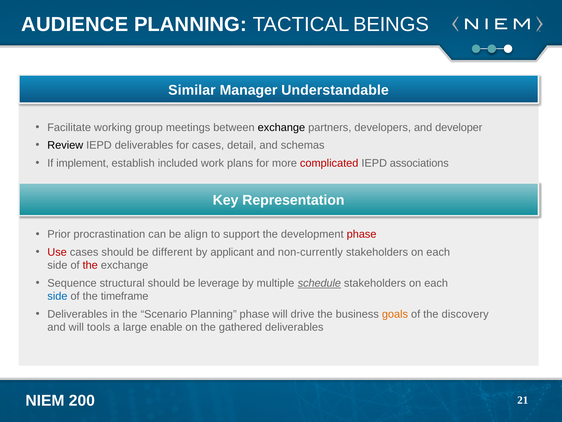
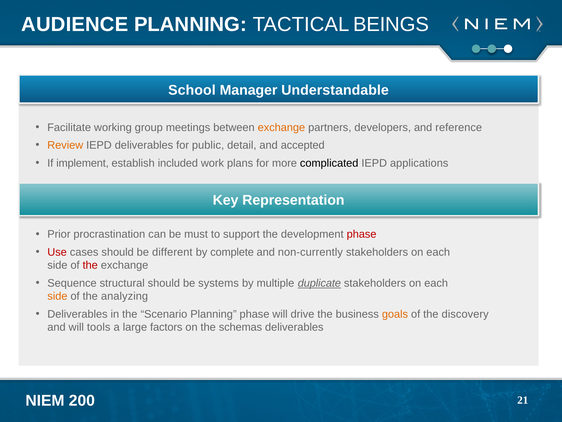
Similar: Similar -> School
exchange at (281, 127) colour: black -> orange
developer: developer -> reference
Review colour: black -> orange
for cases: cases -> public
schemas: schemas -> accepted
complicated colour: red -> black
associations: associations -> applications
align: align -> must
applicant: applicant -> complete
leverage: leverage -> systems
schedule: schedule -> duplicate
side at (57, 296) colour: blue -> orange
timeframe: timeframe -> analyzing
enable: enable -> factors
gathered: gathered -> schemas
